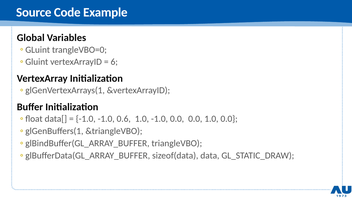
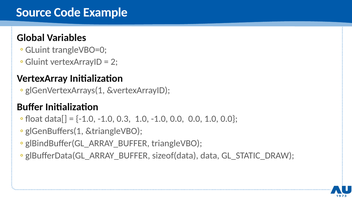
6: 6 -> 2
0.6: 0.6 -> 0.3
